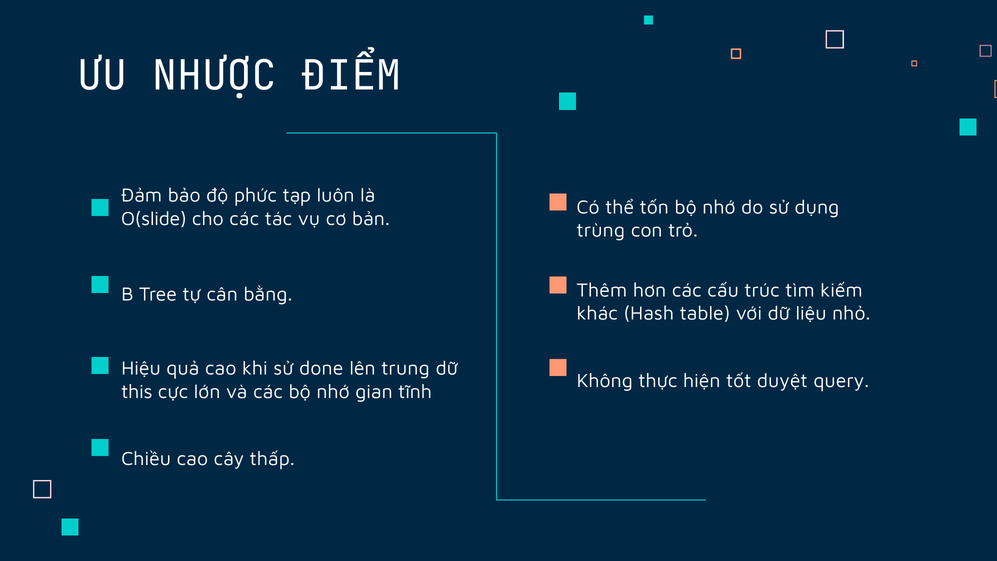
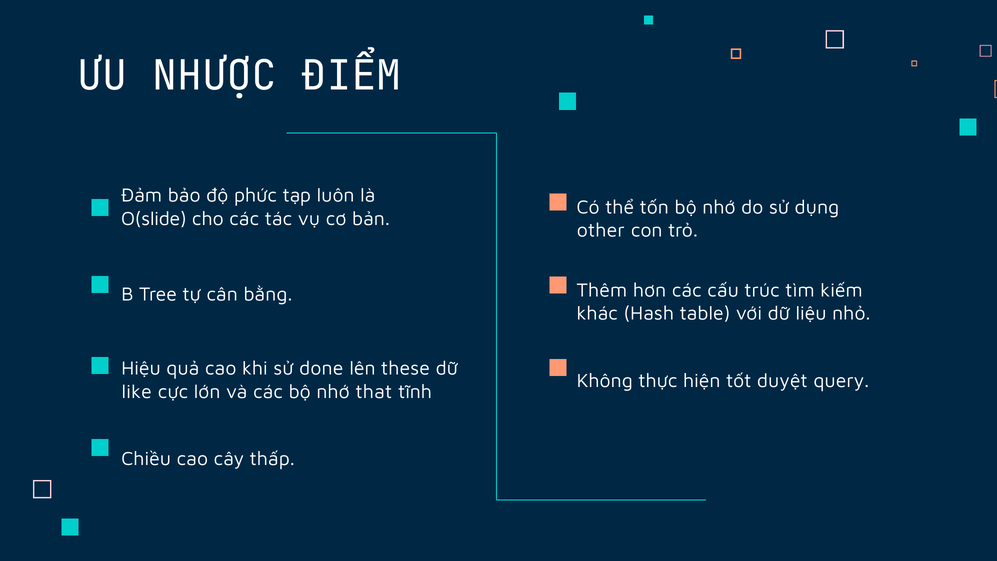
trùng: trùng -> other
trung: trung -> these
this: this -> like
gian: gian -> that
